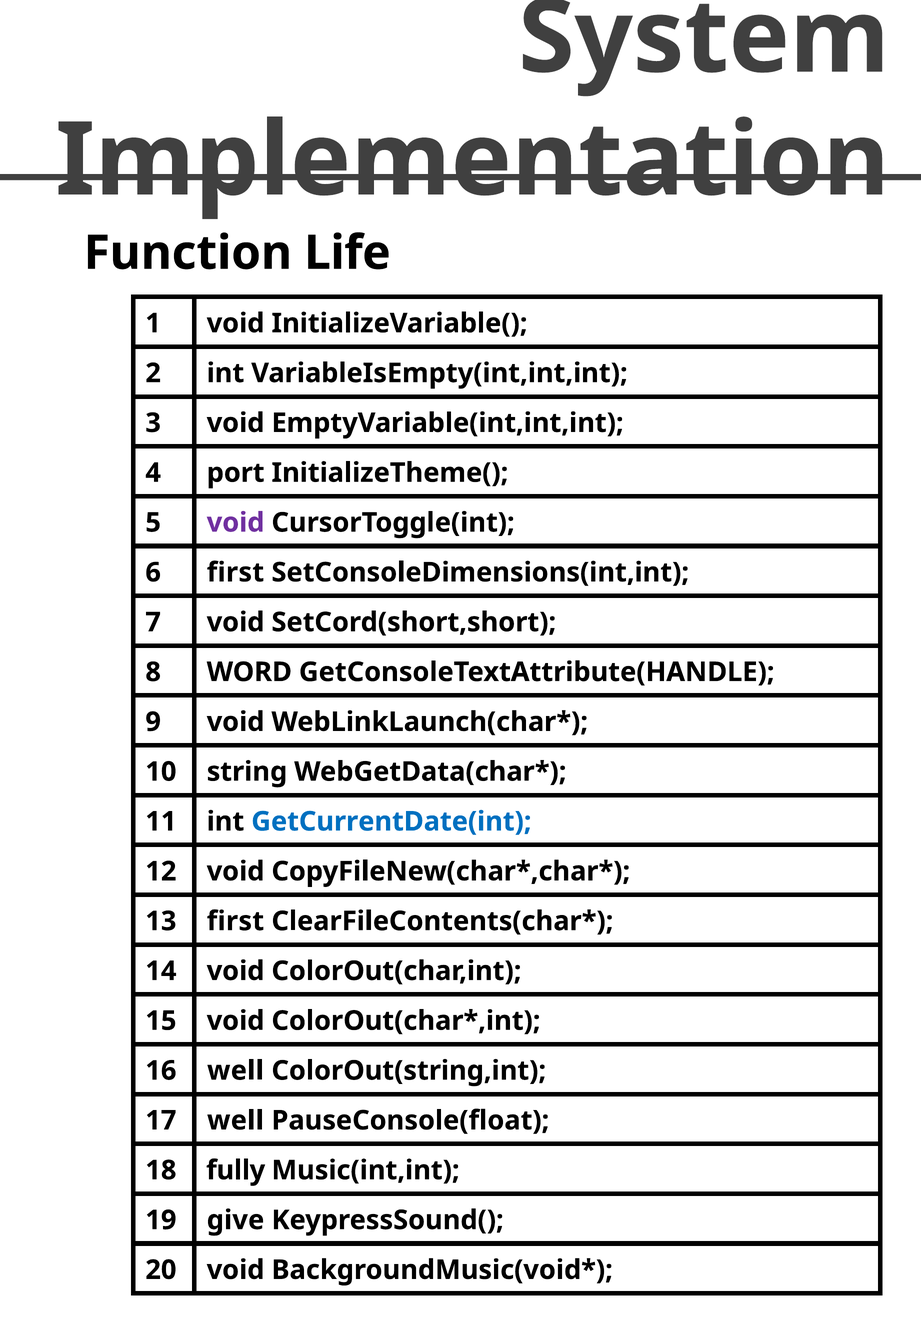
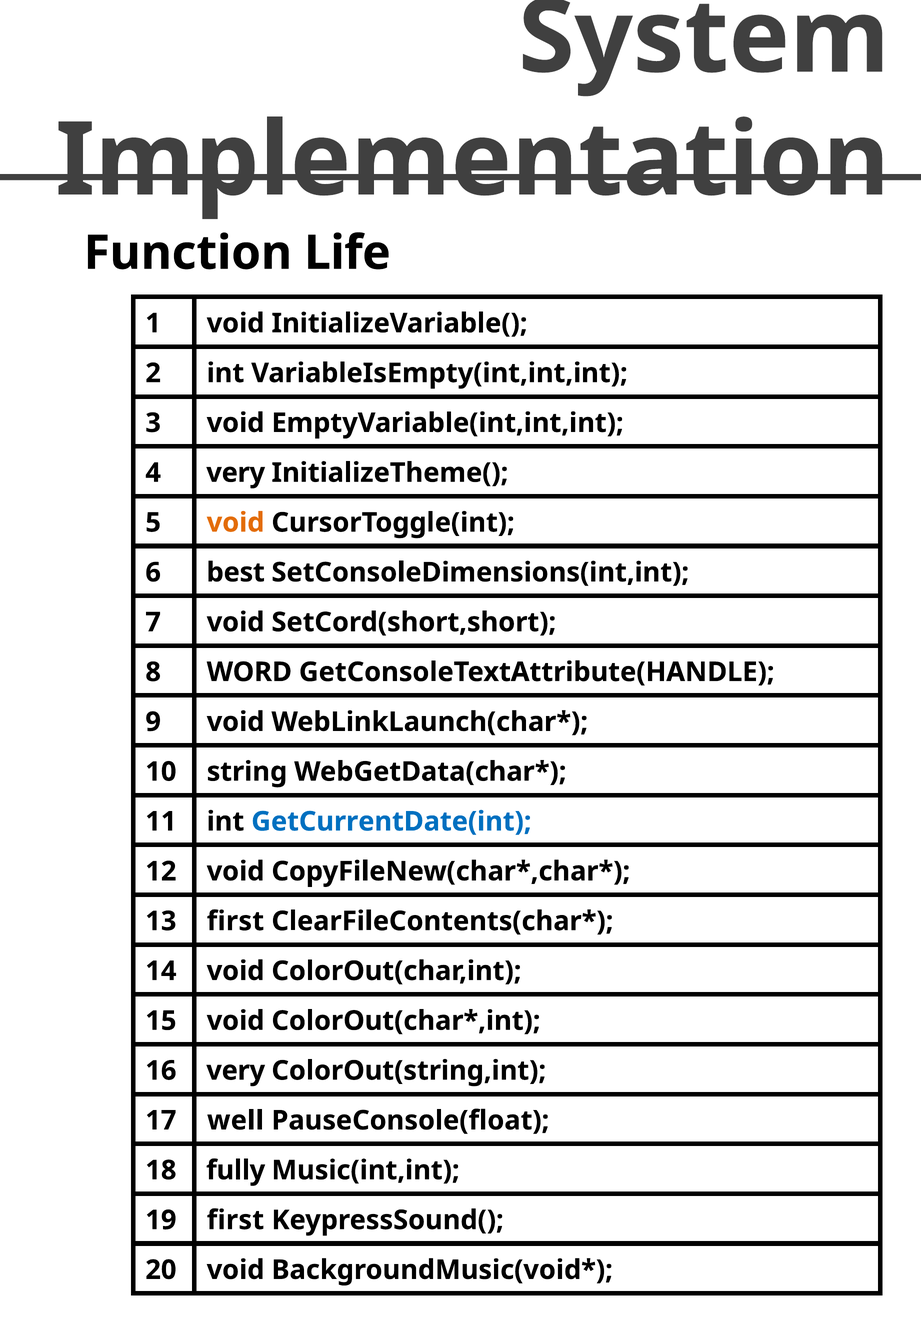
4 port: port -> very
void at (236, 522) colour: purple -> orange
6 first: first -> best
16 well: well -> very
19 give: give -> first
